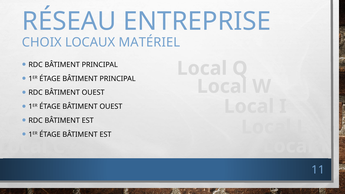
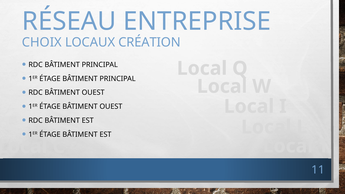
MATÉRIEL: MATÉRIEL -> CRÉATION
